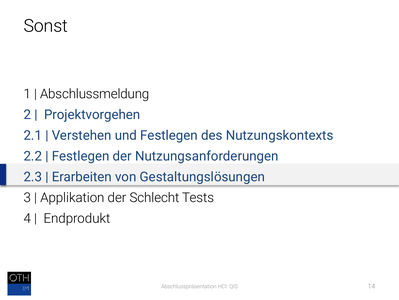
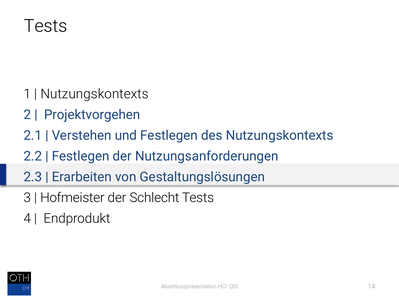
Sonst at (46, 26): Sonst -> Tests
Abschlussmeldung at (95, 94): Abschlussmeldung -> Nutzungskontexts
Applikation: Applikation -> Hofmeister
